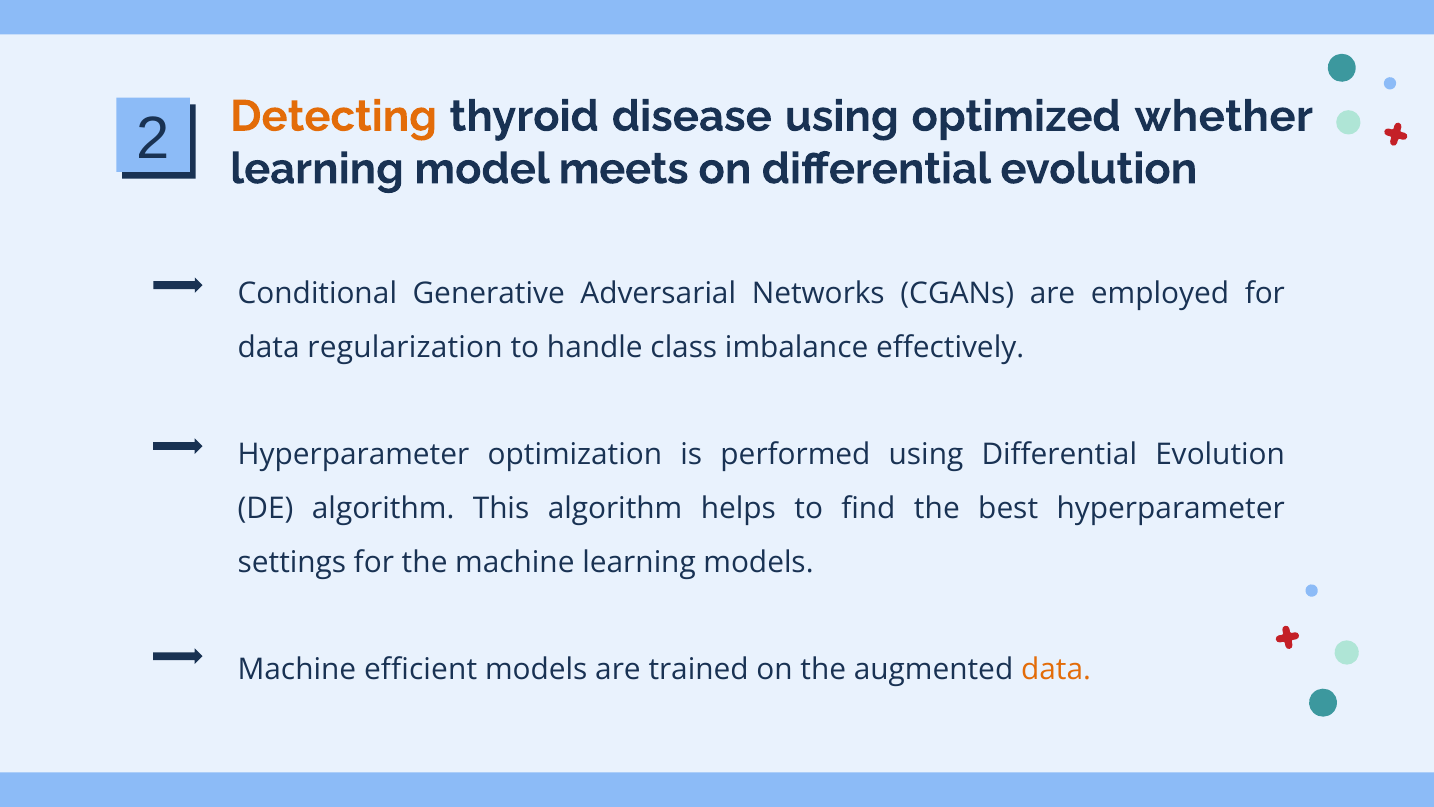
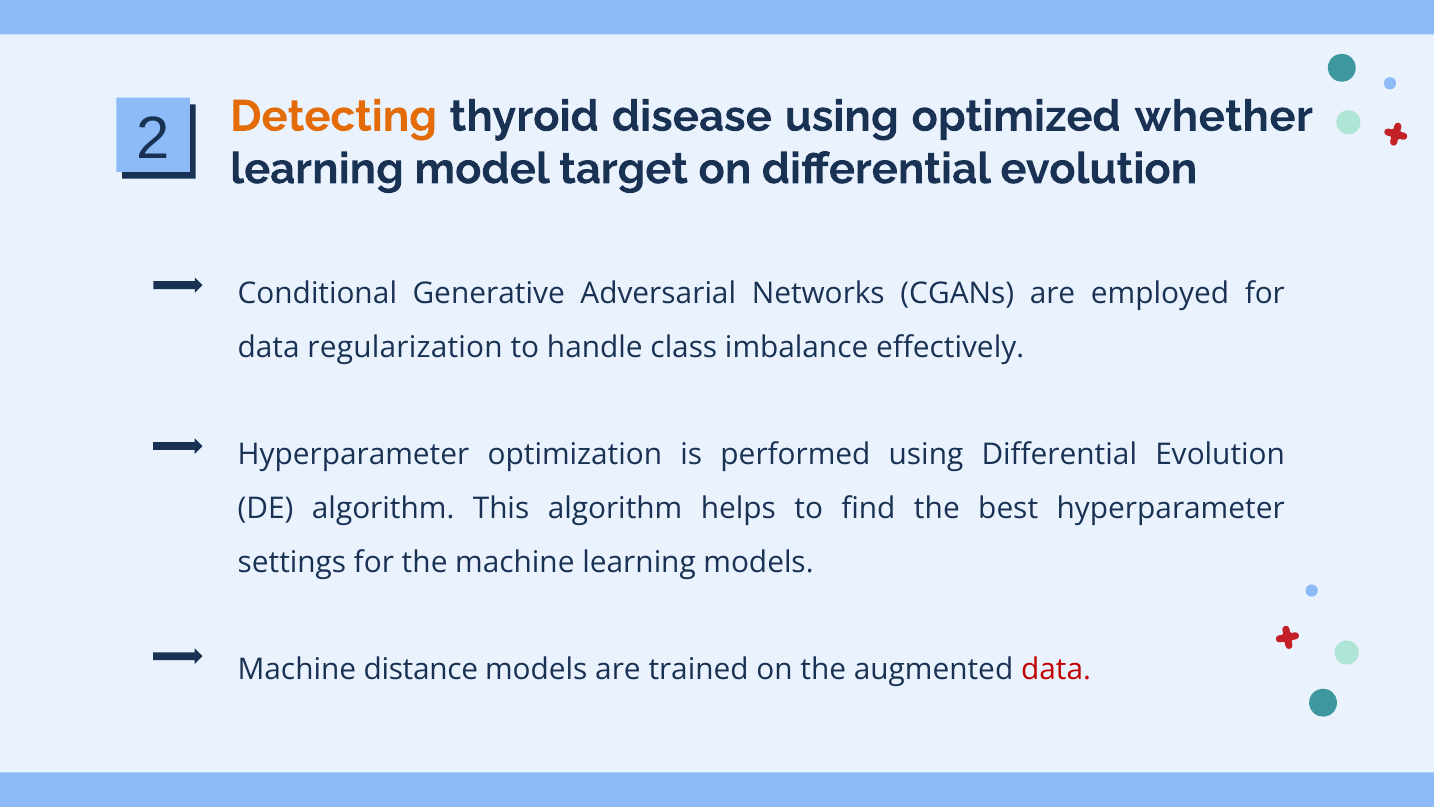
meets: meets -> target
efficient: efficient -> distance
data at (1056, 669) colour: orange -> red
